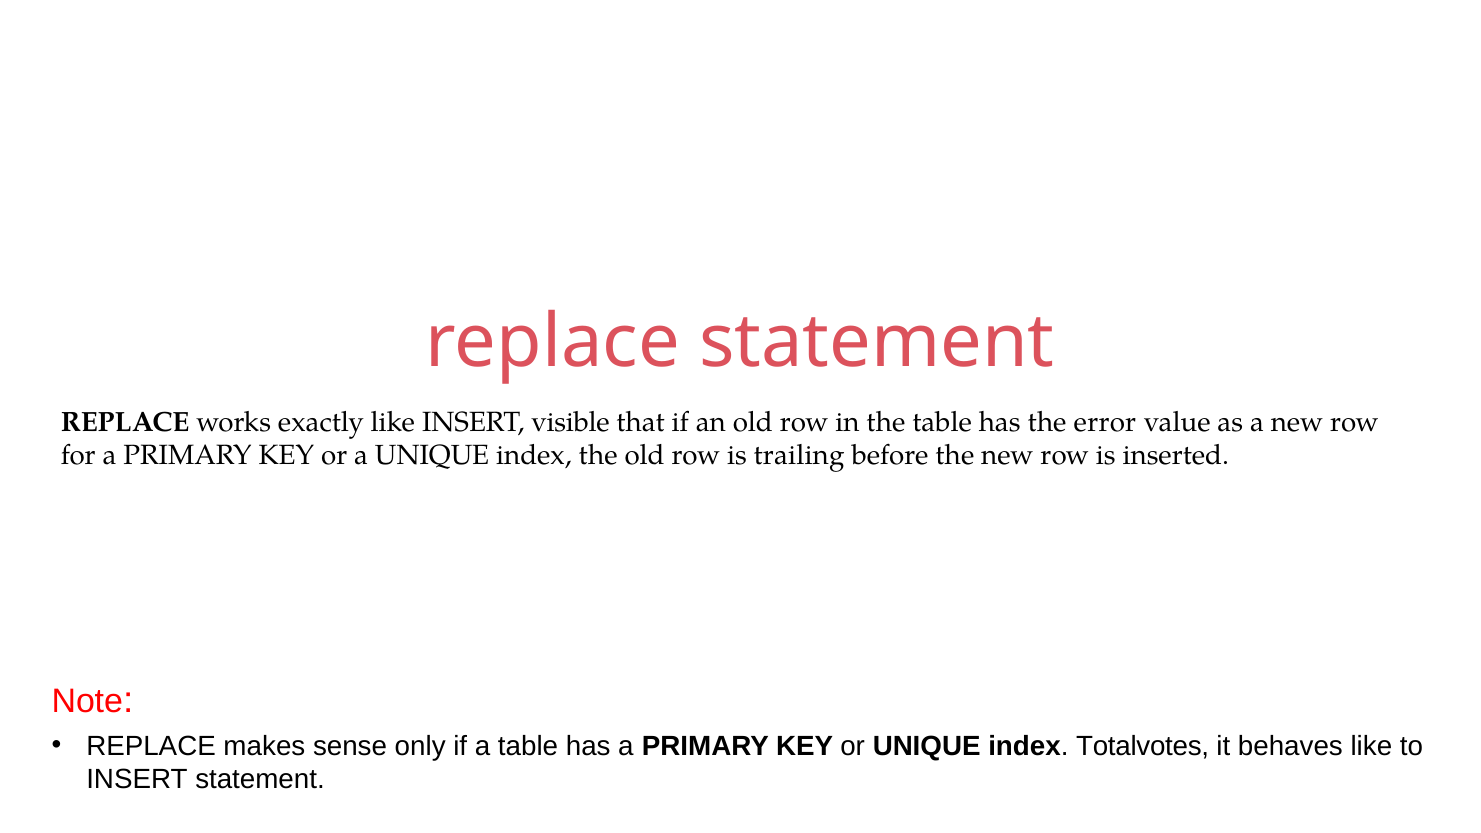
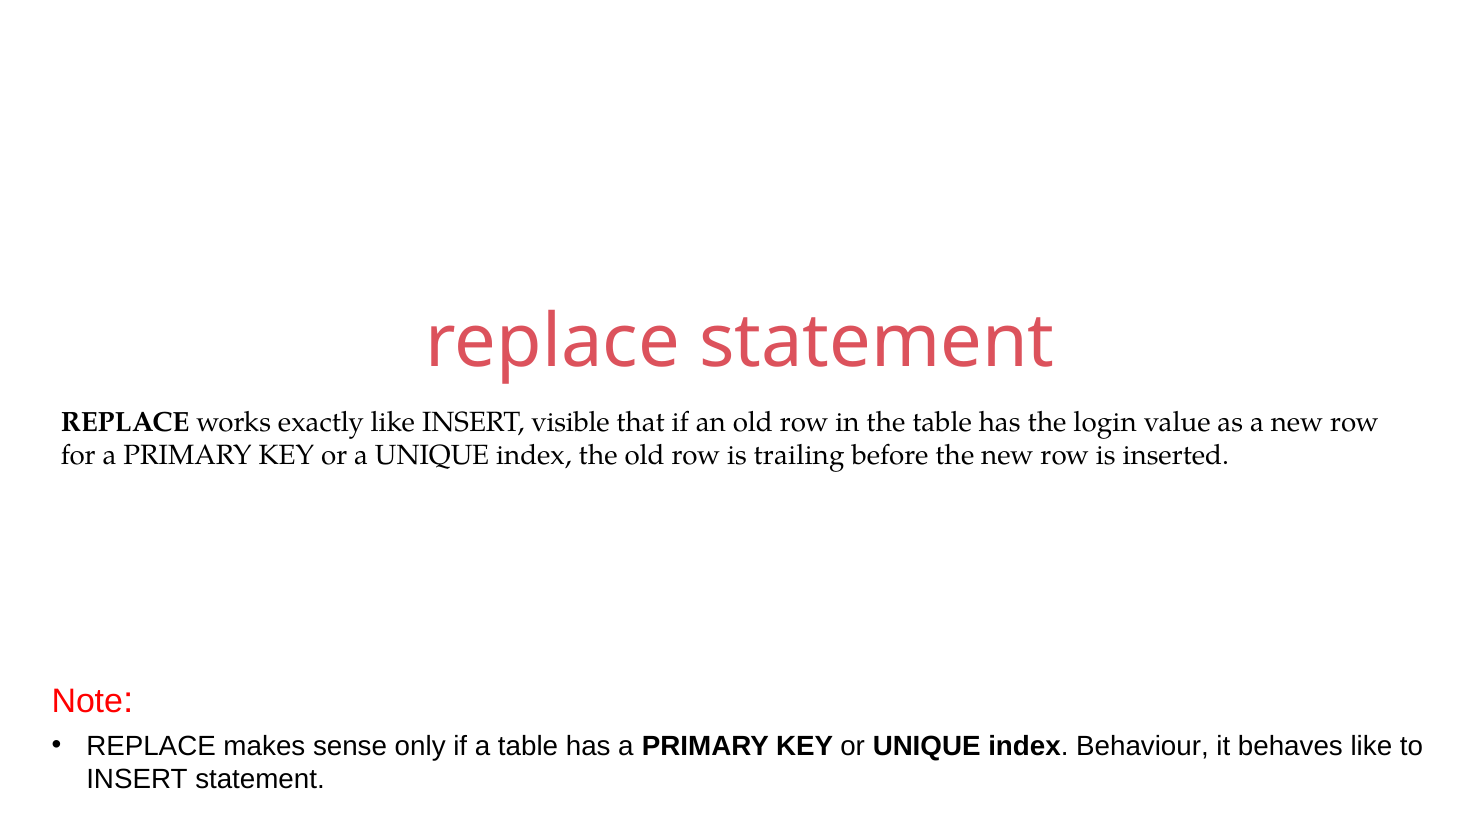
error: error -> login
Totalvotes: Totalvotes -> Behaviour
